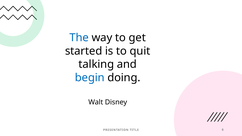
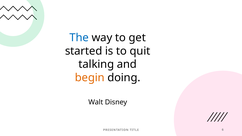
begin colour: blue -> orange
